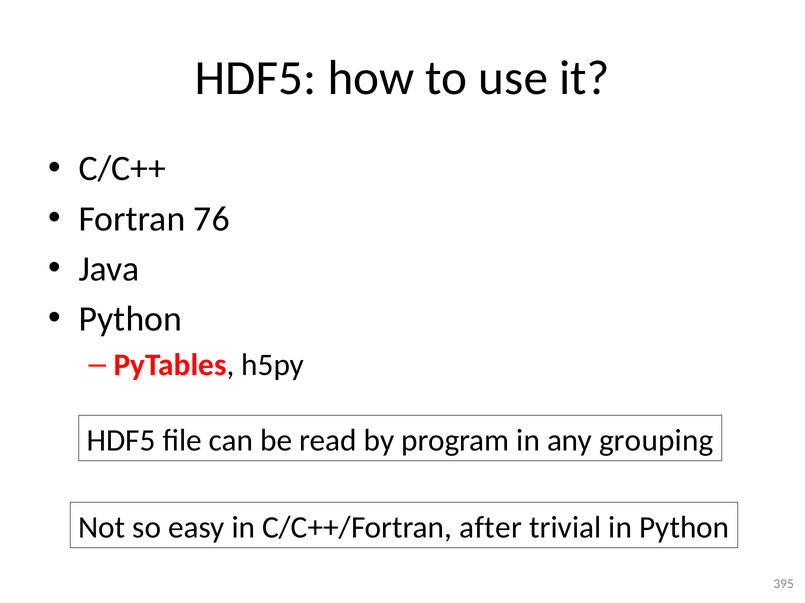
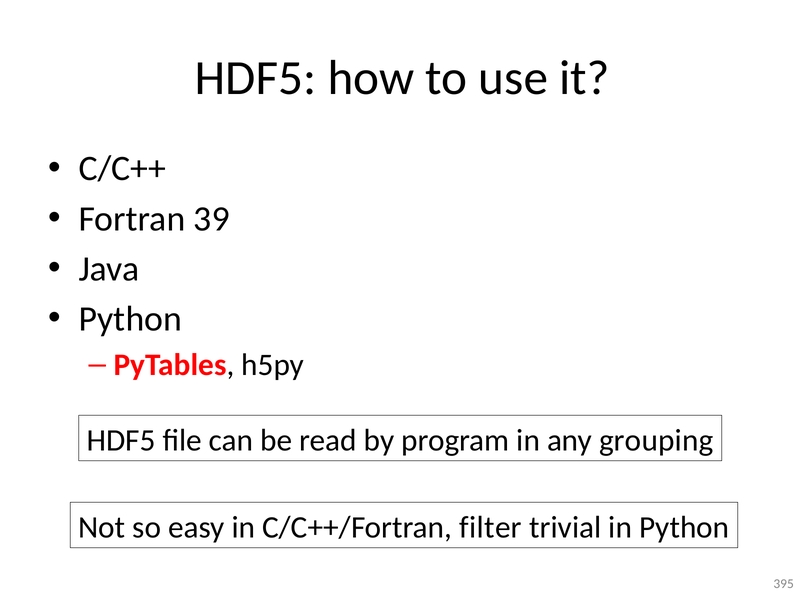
76: 76 -> 39
after: after -> filter
